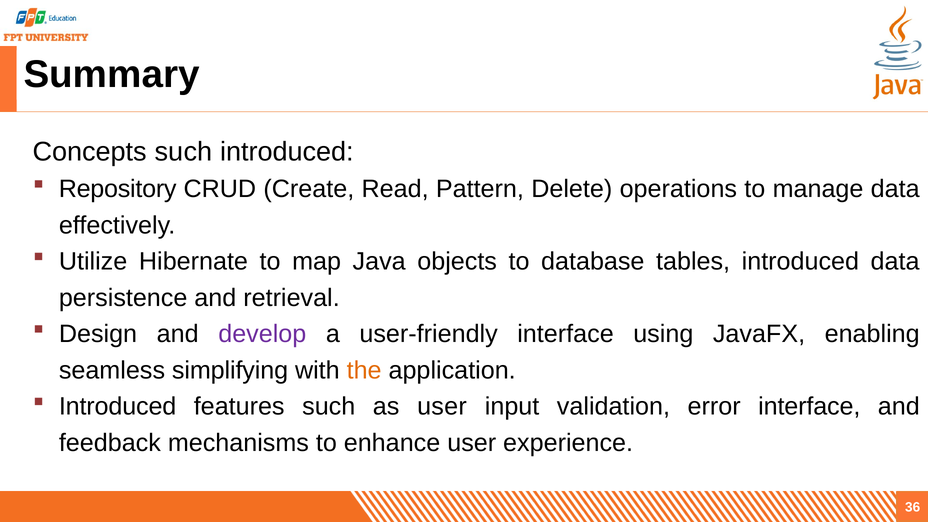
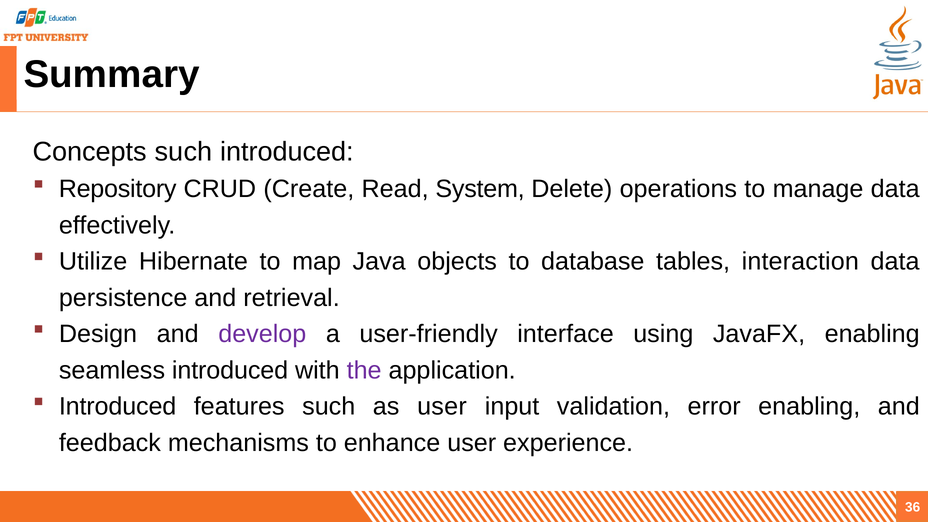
Pattern: Pattern -> System
tables introduced: introduced -> interaction
seamless simplifying: simplifying -> introduced
the colour: orange -> purple
error interface: interface -> enabling
